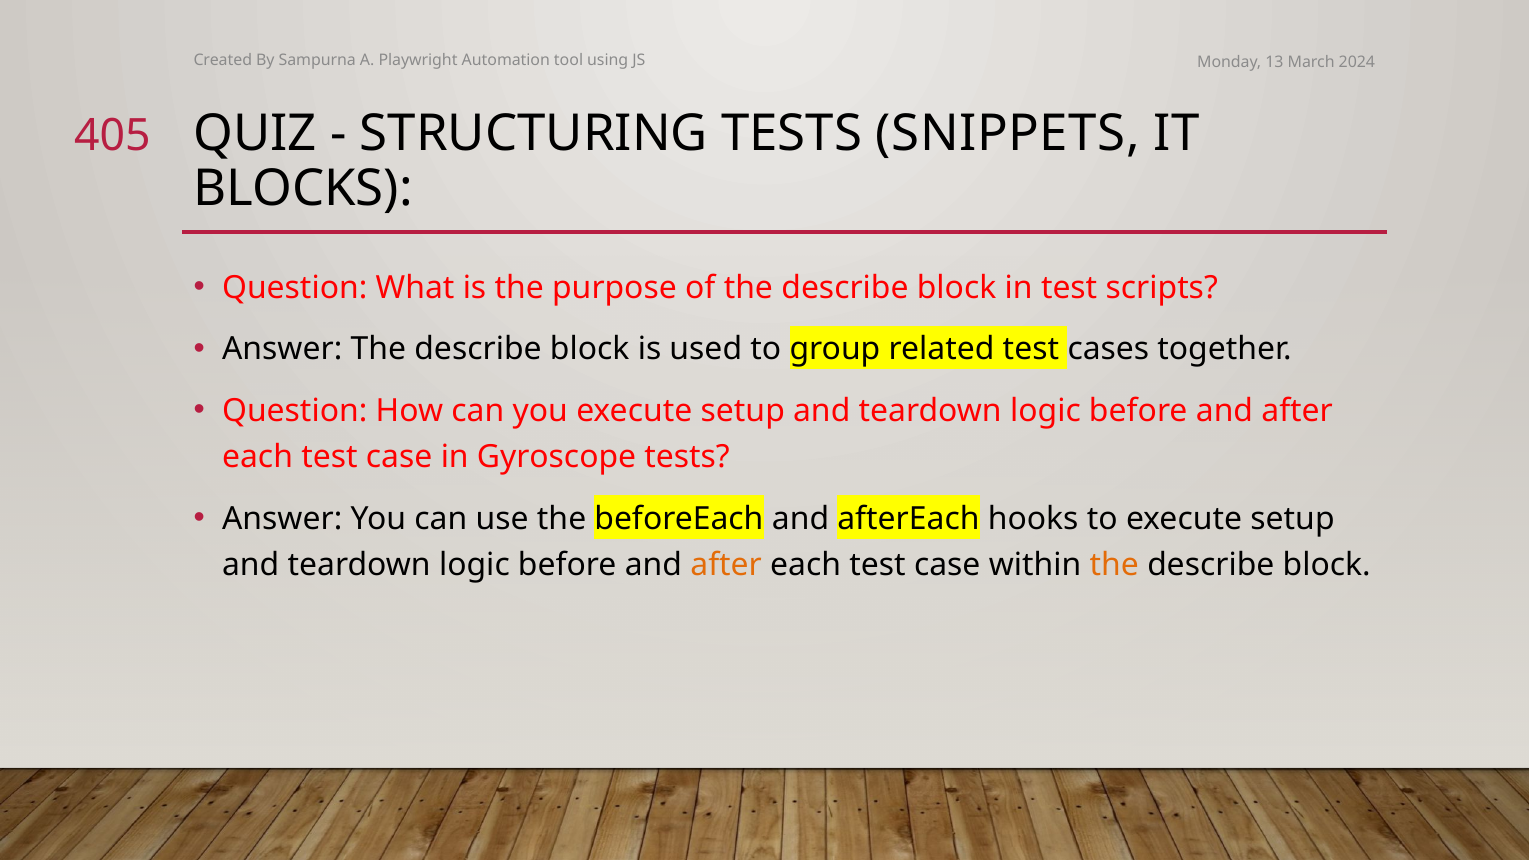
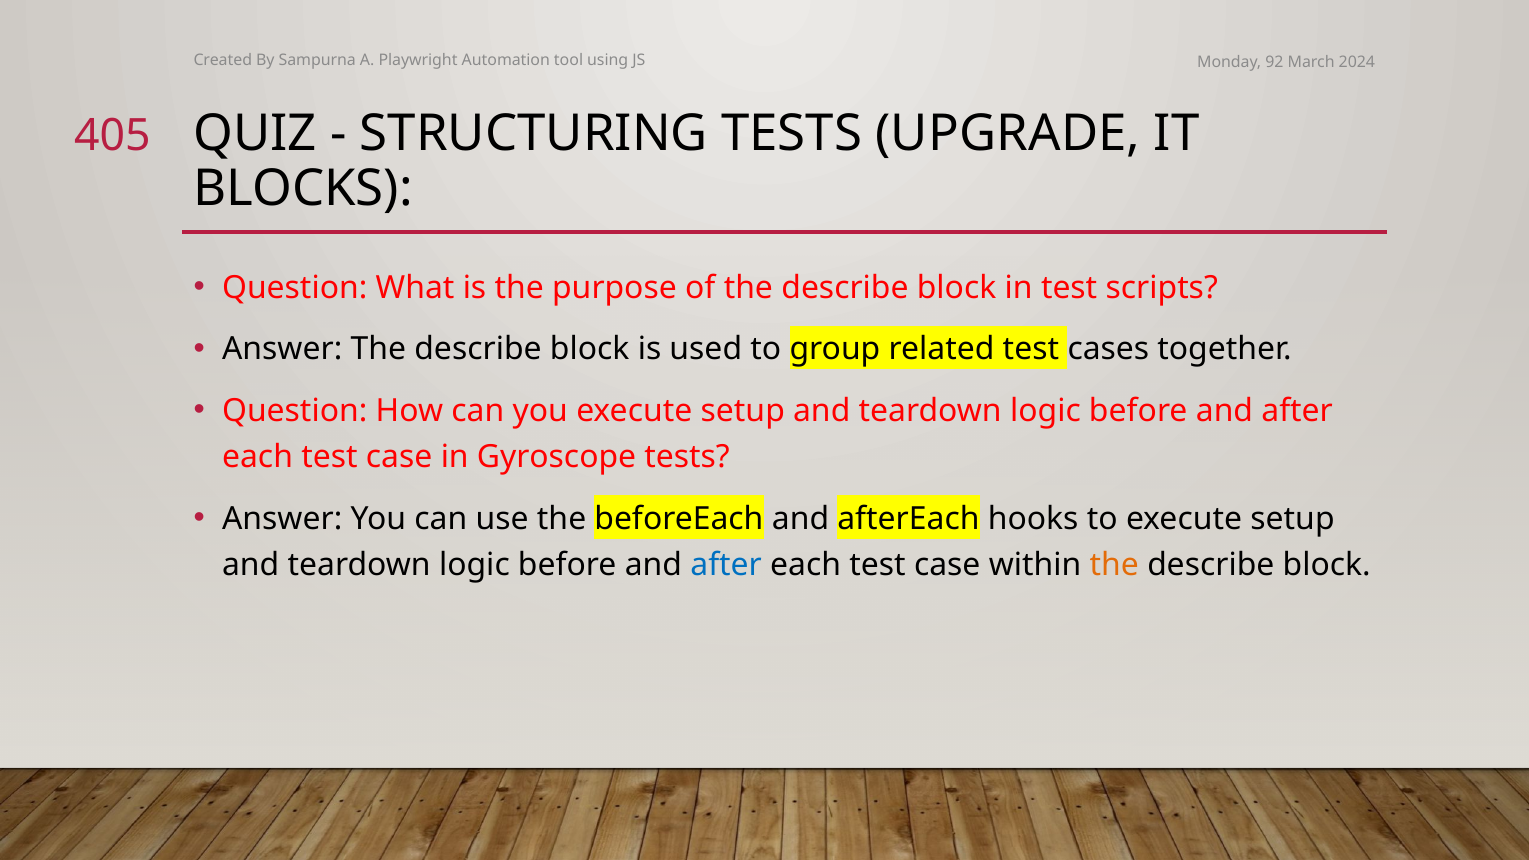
13: 13 -> 92
SNIPPETS: SNIPPETS -> UPGRADE
after at (726, 565) colour: orange -> blue
